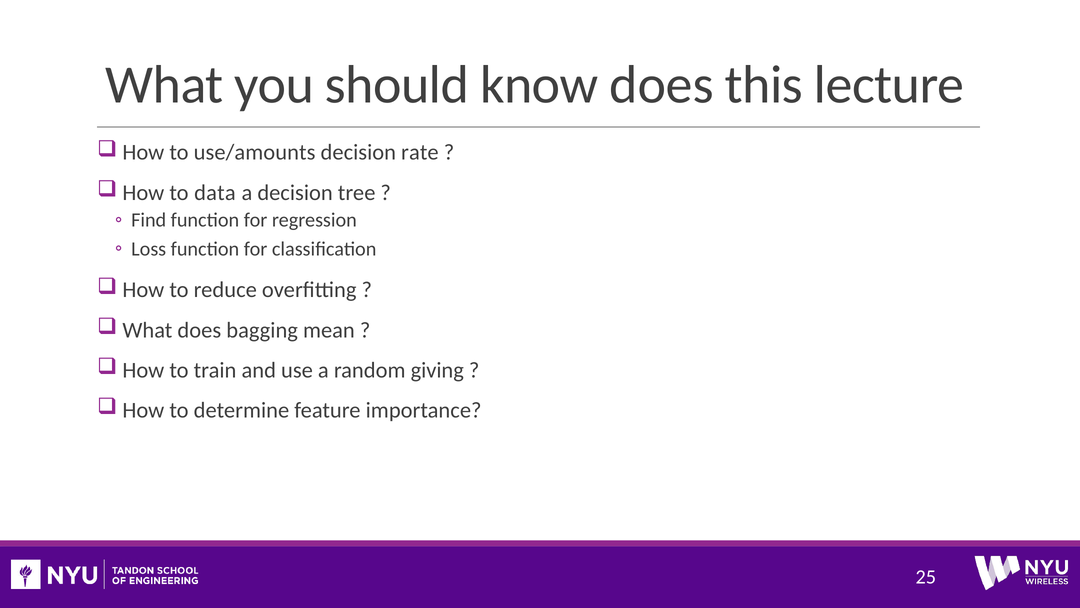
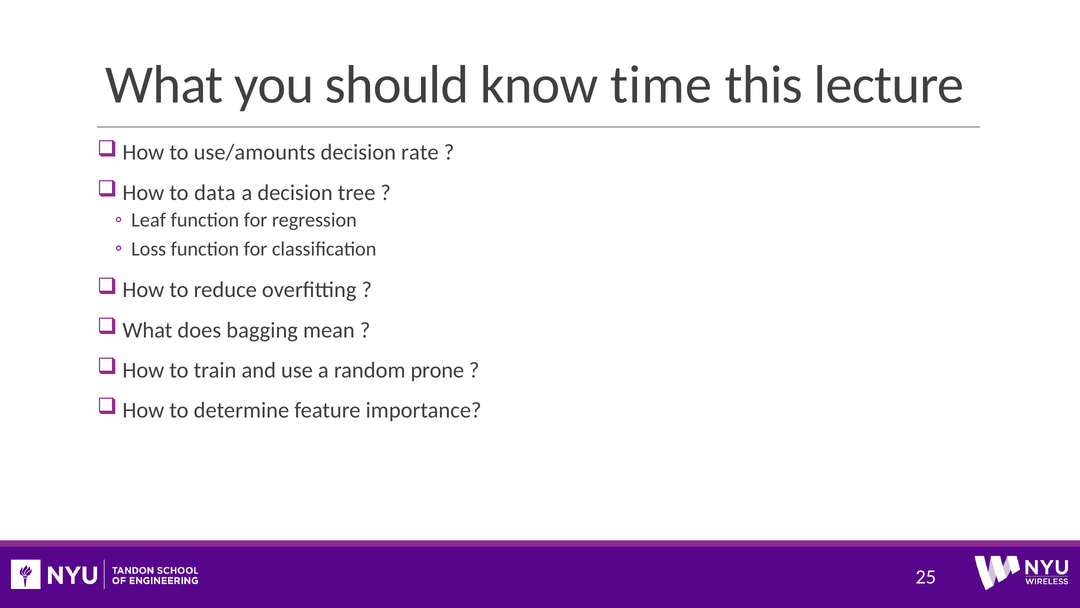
know does: does -> time
Find: Find -> Leaf
giving: giving -> prone
